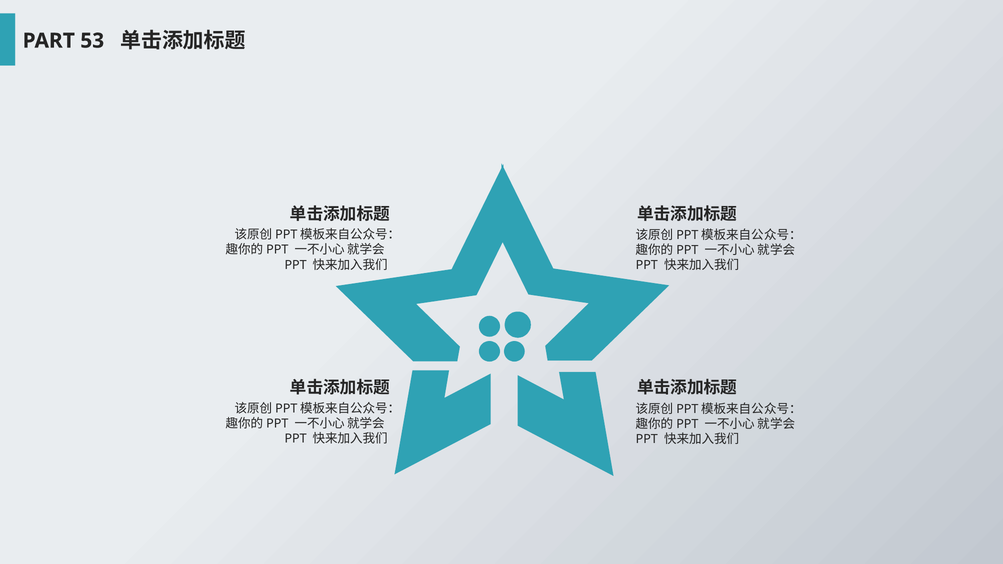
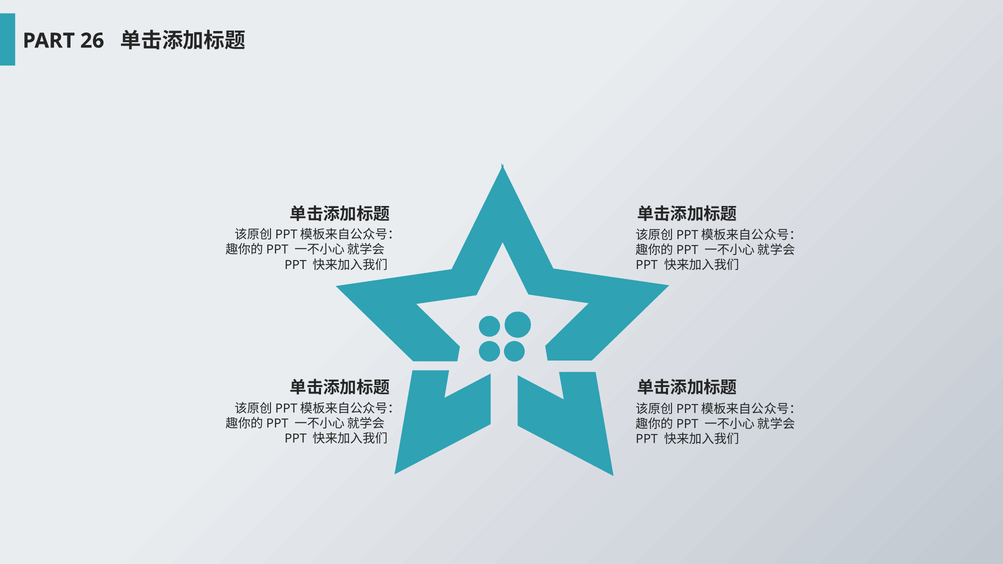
53: 53 -> 26
